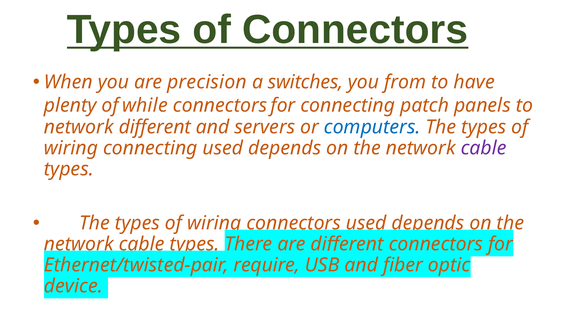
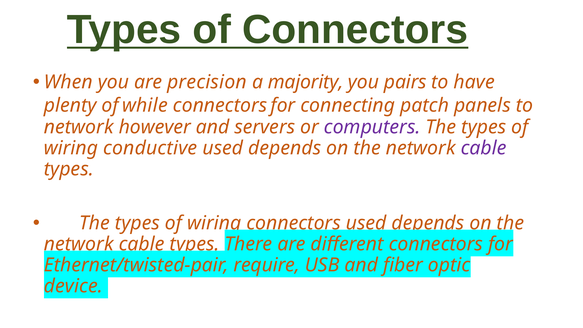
switches: switches -> majority
from: from -> pairs
network different: different -> however
computers colour: blue -> purple
wiring connecting: connecting -> conductive
